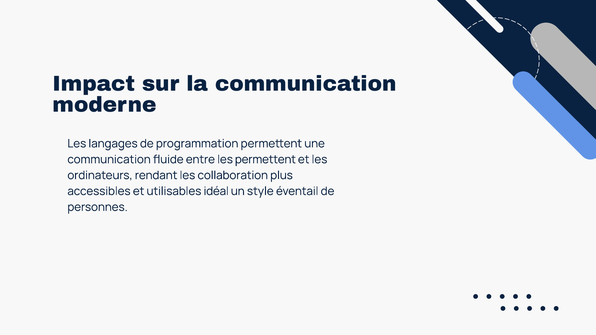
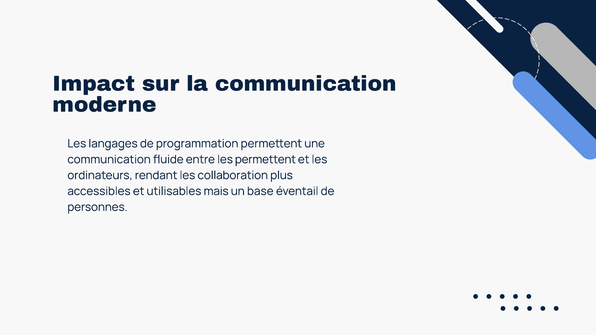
idéal: idéal -> mais
style: style -> base
